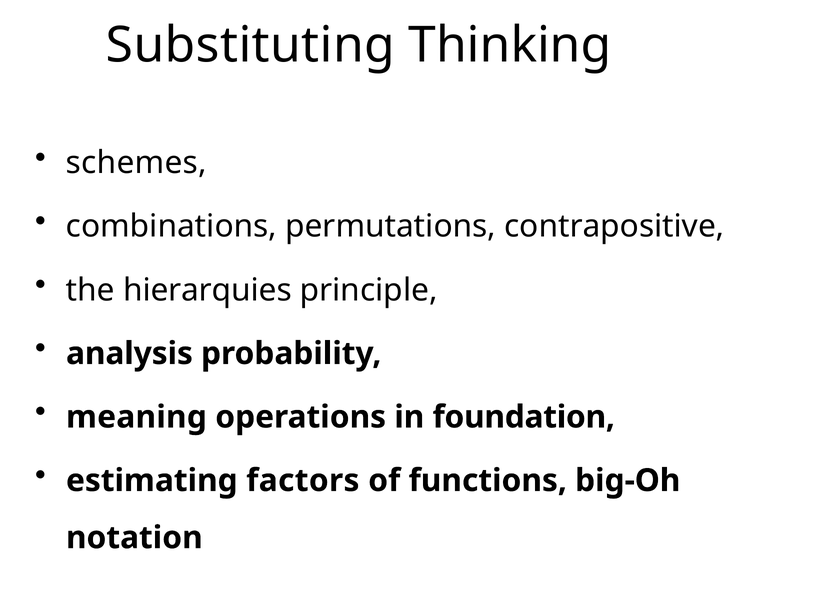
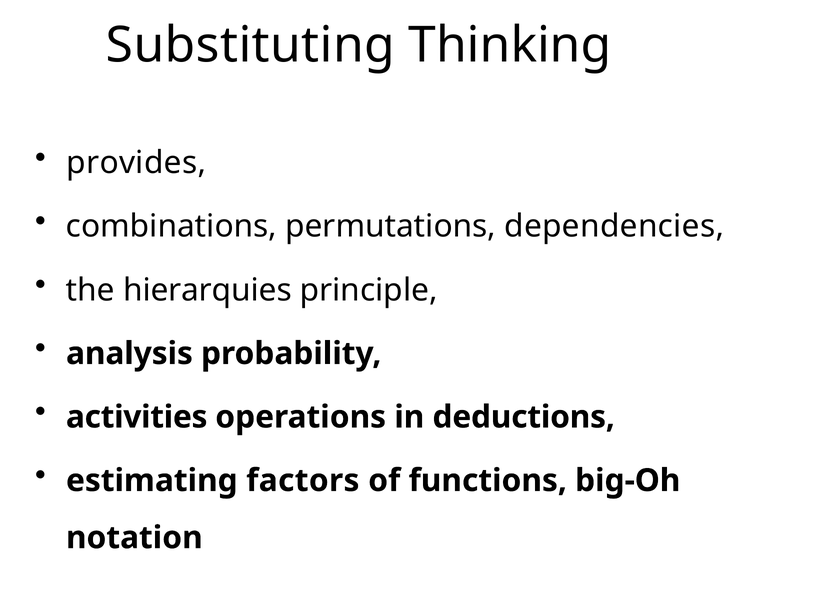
schemes: schemes -> provides
contrapositive: contrapositive -> dependencies
meaning: meaning -> activities
foundation: foundation -> deductions
